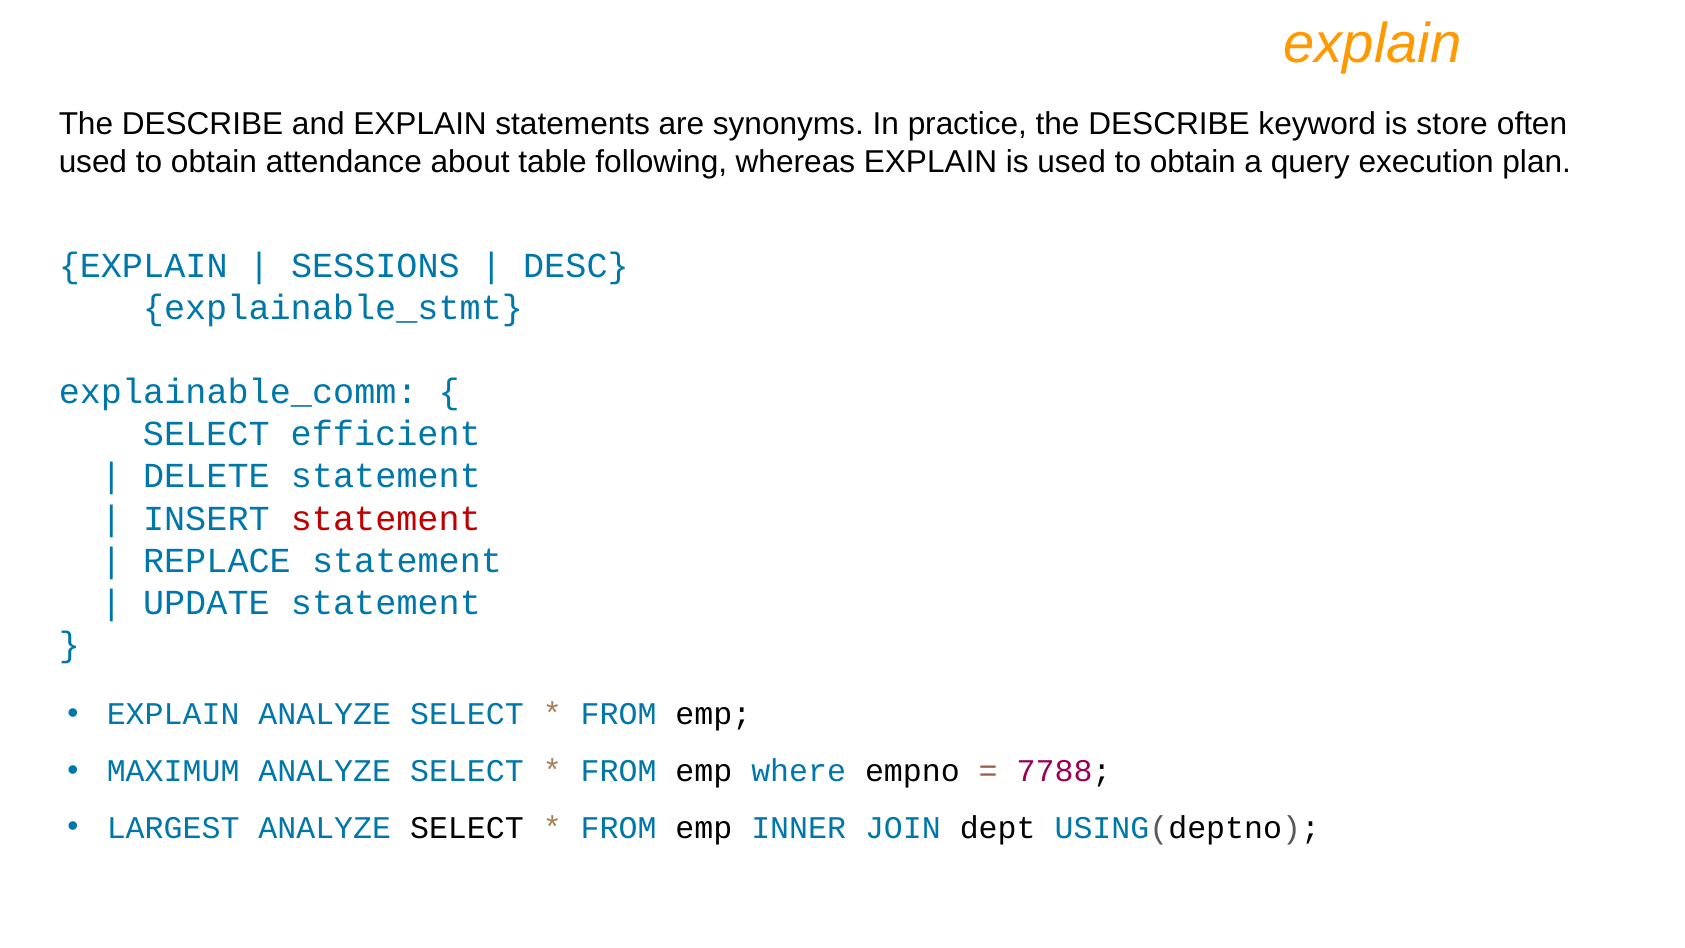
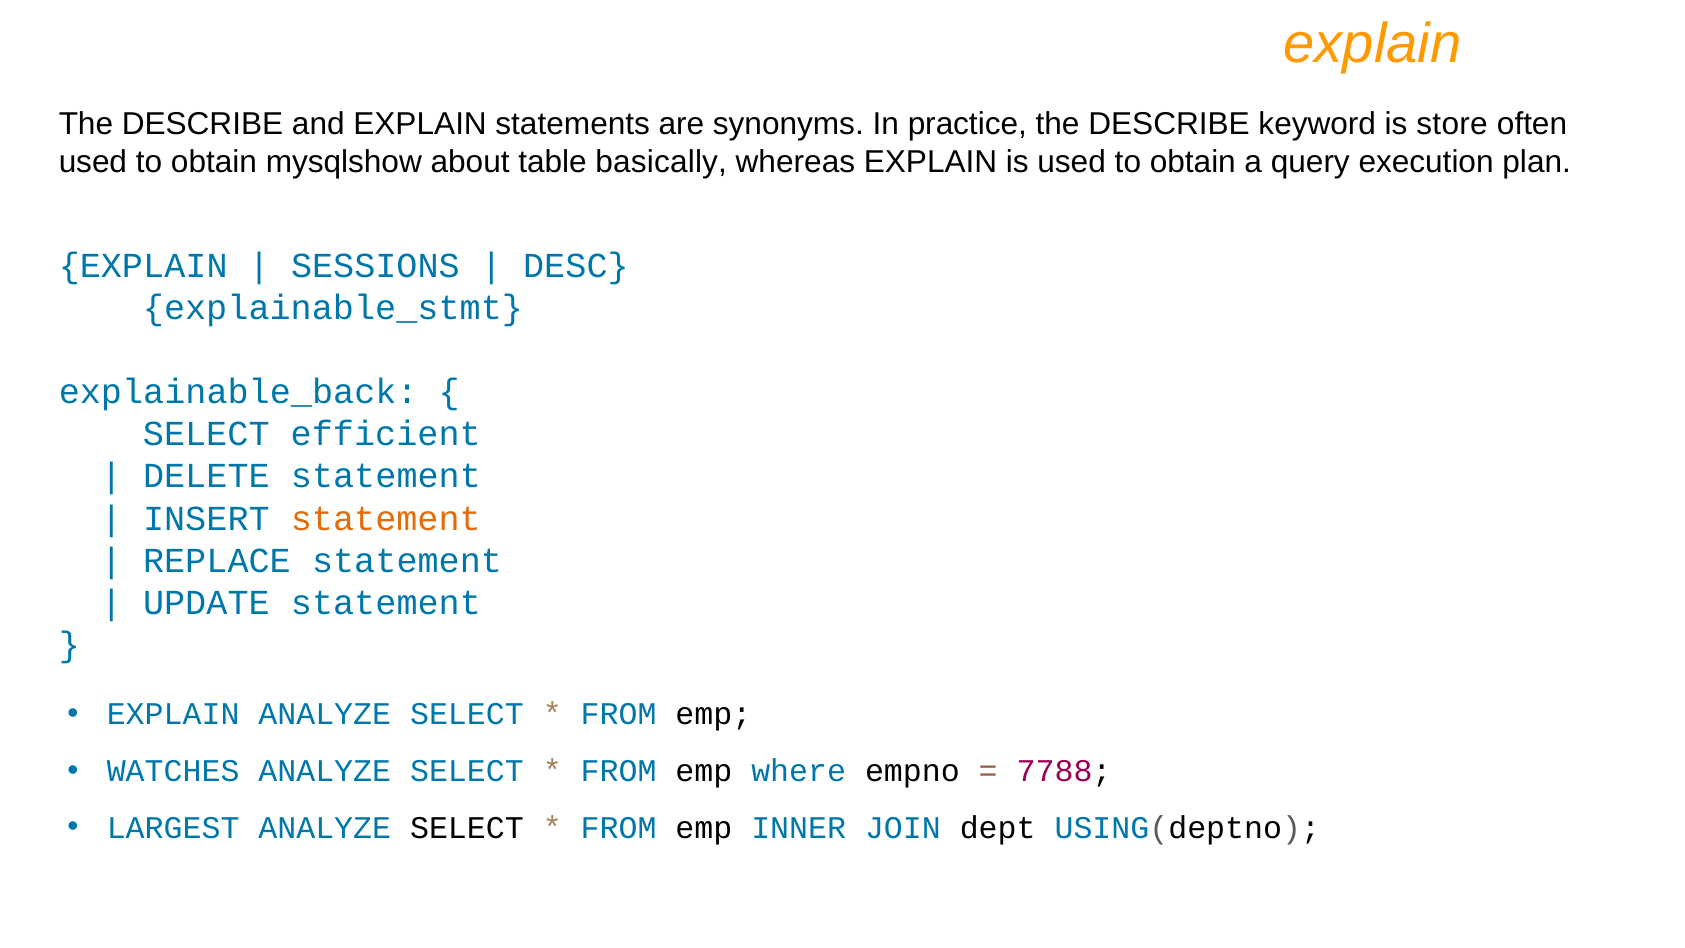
attendance: attendance -> mysqlshow
following: following -> basically
explainable_comm: explainable_comm -> explainable_back
statement at (386, 518) colour: red -> orange
MAXIMUM: MAXIMUM -> WATCHES
